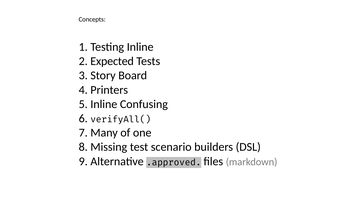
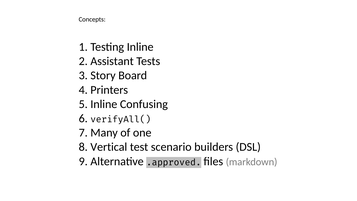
Expected: Expected -> Assistant
Missing: Missing -> Vertical
